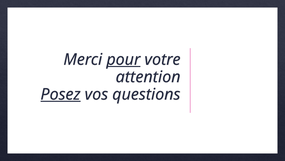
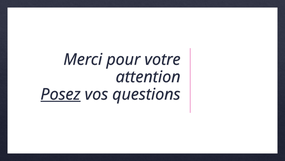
pour underline: present -> none
